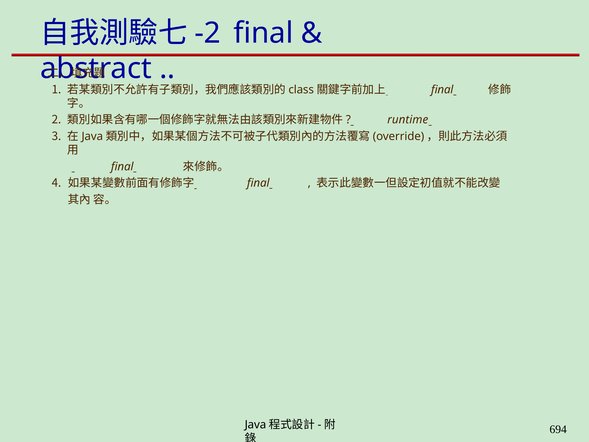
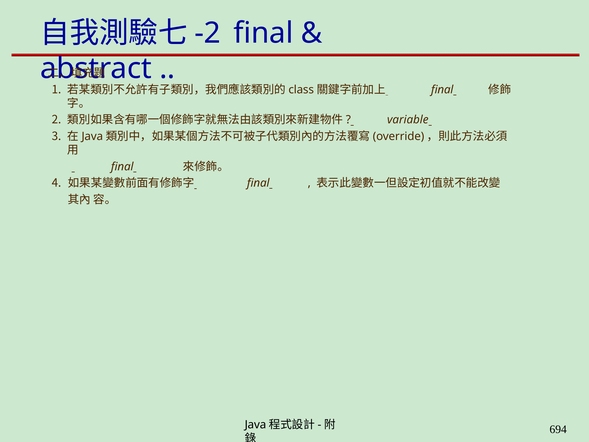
runtime: runtime -> variable
